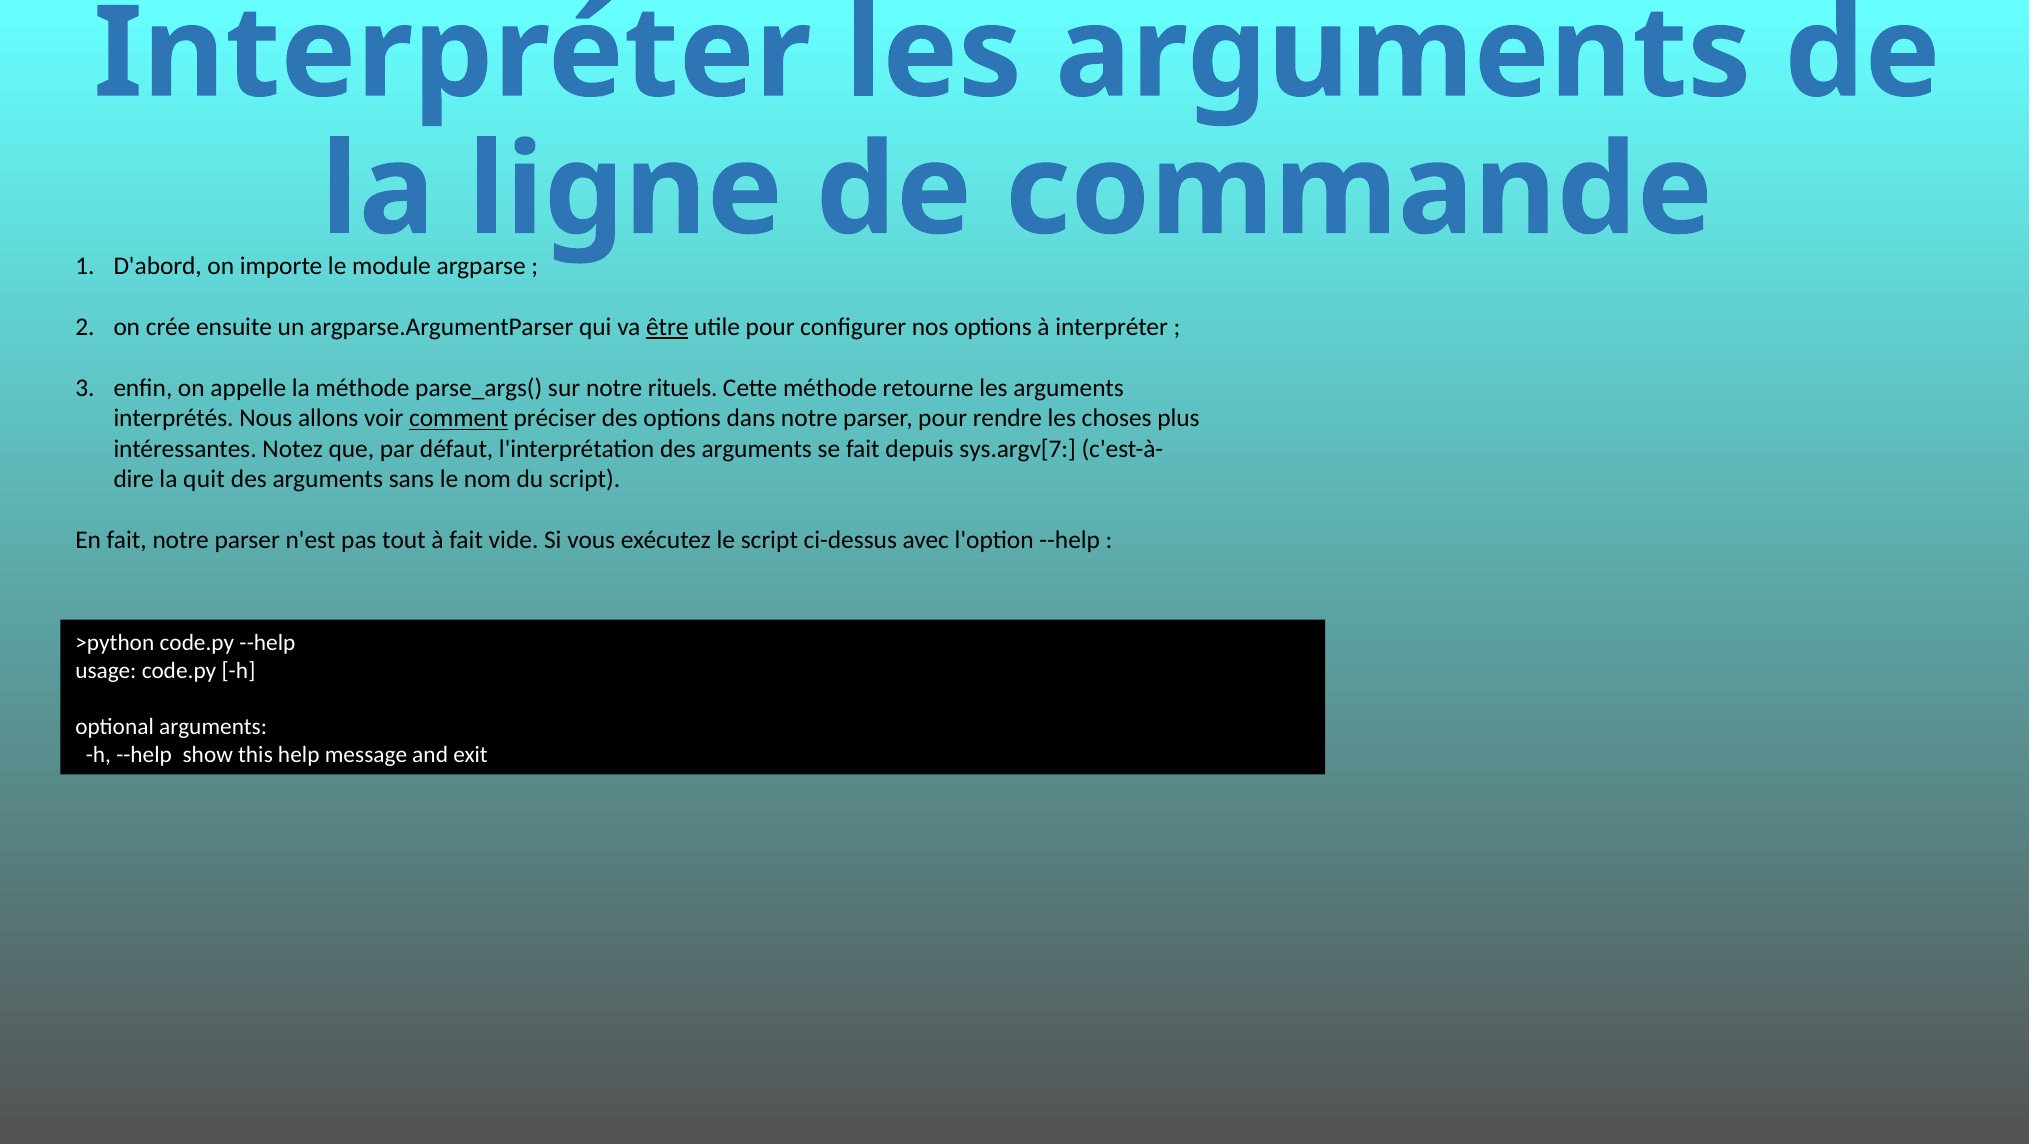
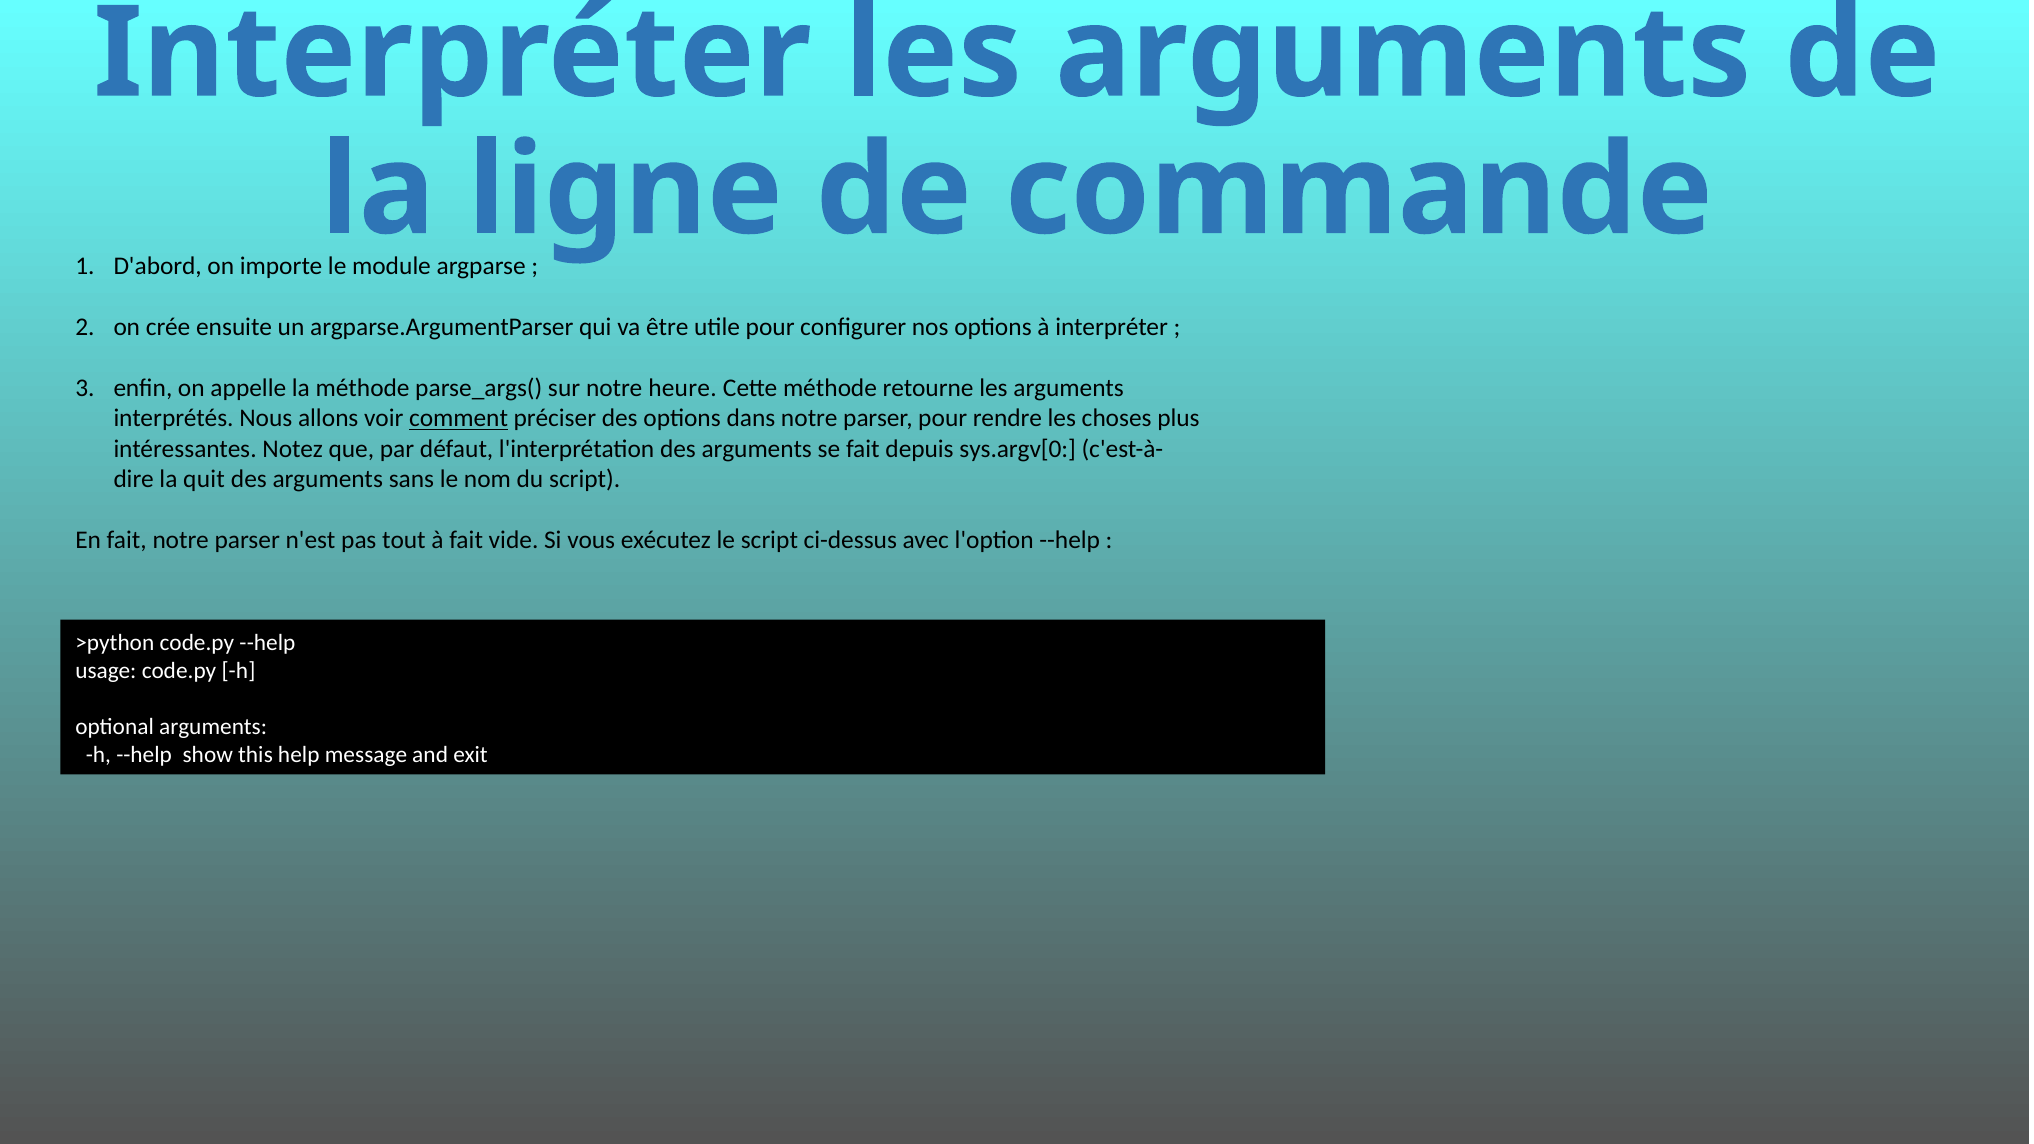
être underline: present -> none
rituels: rituels -> heure
sys.argv[7: sys.argv[7 -> sys.argv[0
